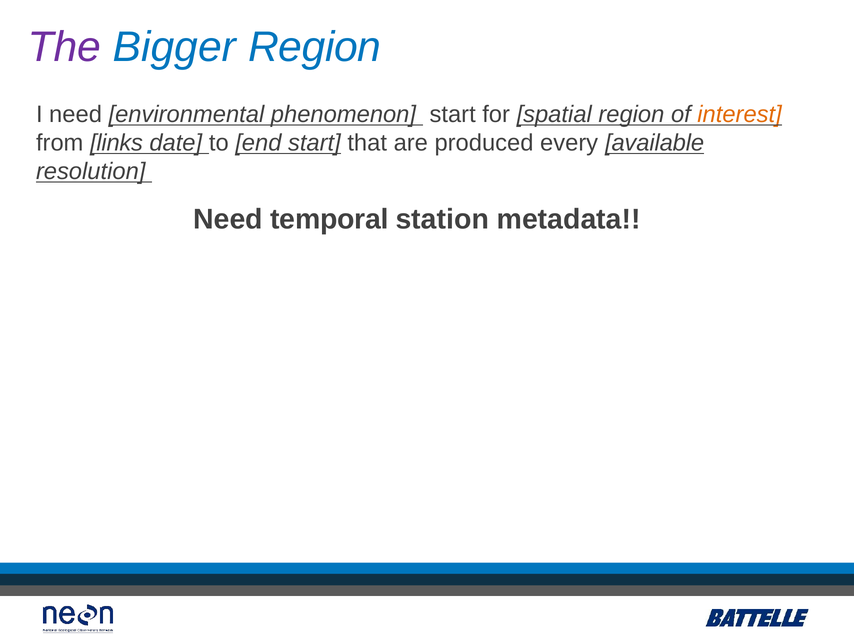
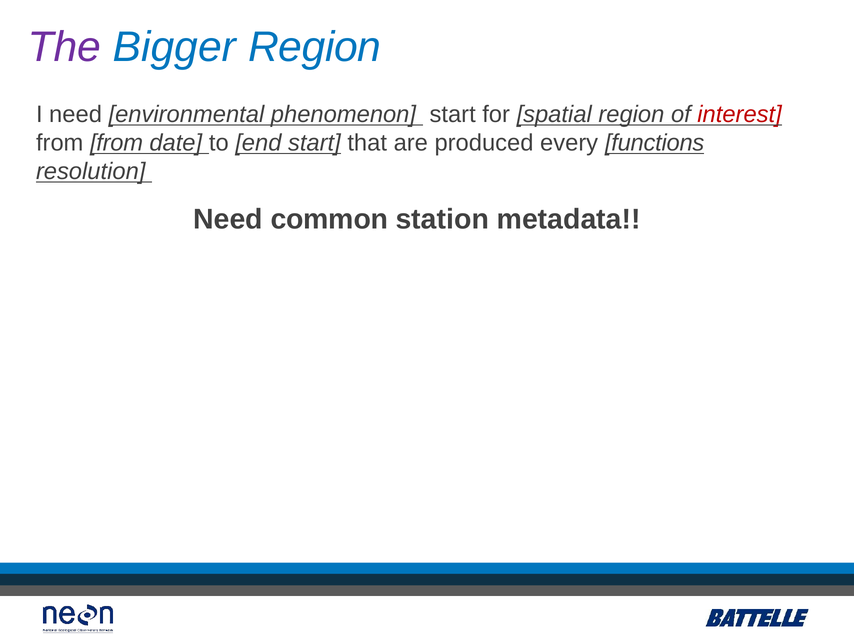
interest colour: orange -> red
from links: links -> from
available: available -> functions
temporal: temporal -> common
